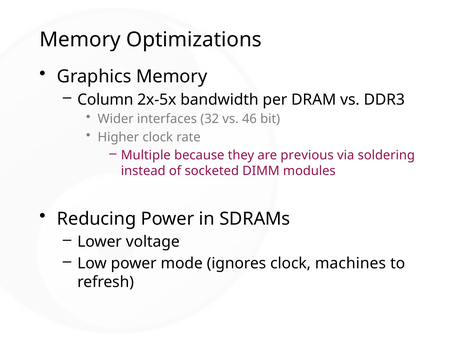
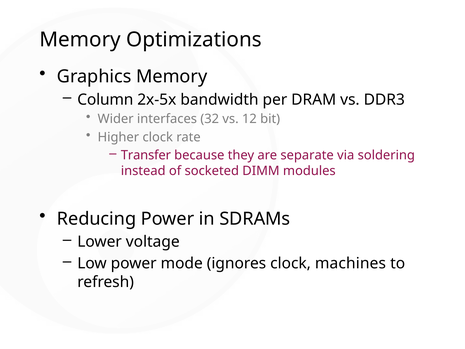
46: 46 -> 12
Multiple: Multiple -> Transfer
previous: previous -> separate
